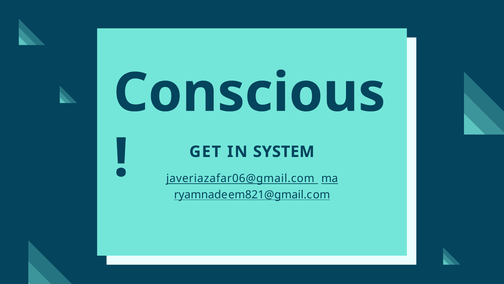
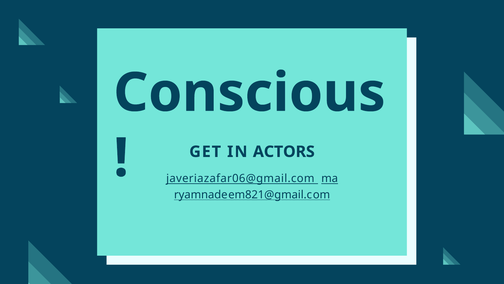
SYSTEM: SYSTEM -> ACTORS
